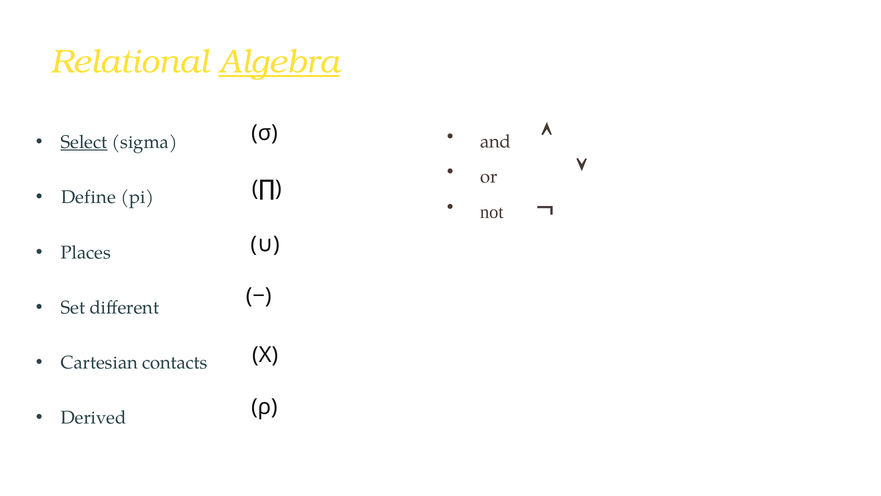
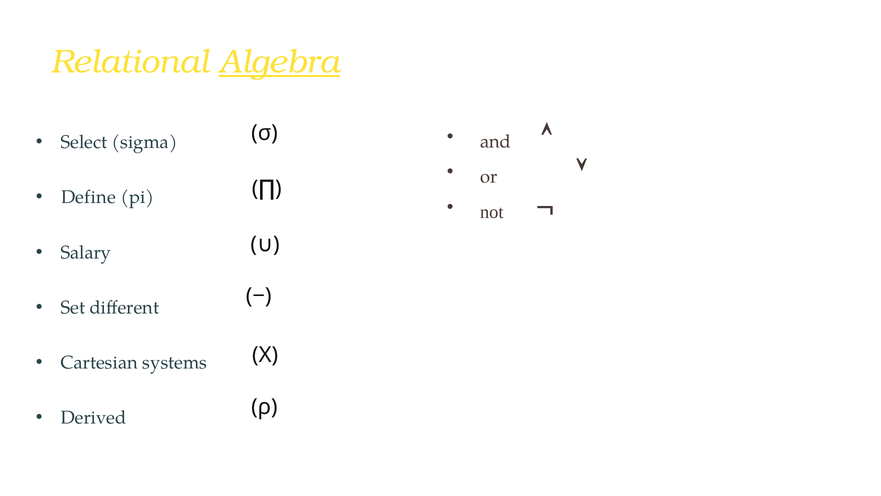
Select underline: present -> none
Places: Places -> Salary
contacts: contacts -> systems
